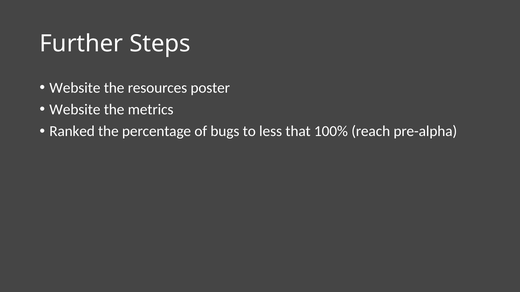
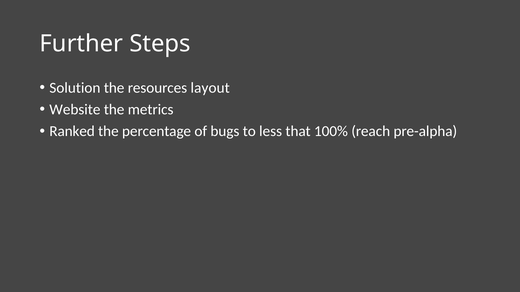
Website at (75, 88): Website -> Solution
poster: poster -> layout
